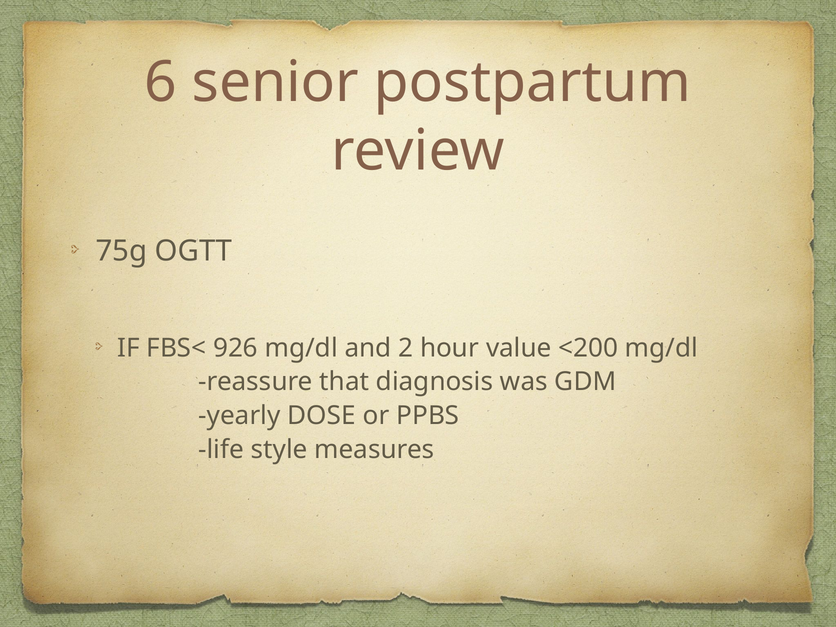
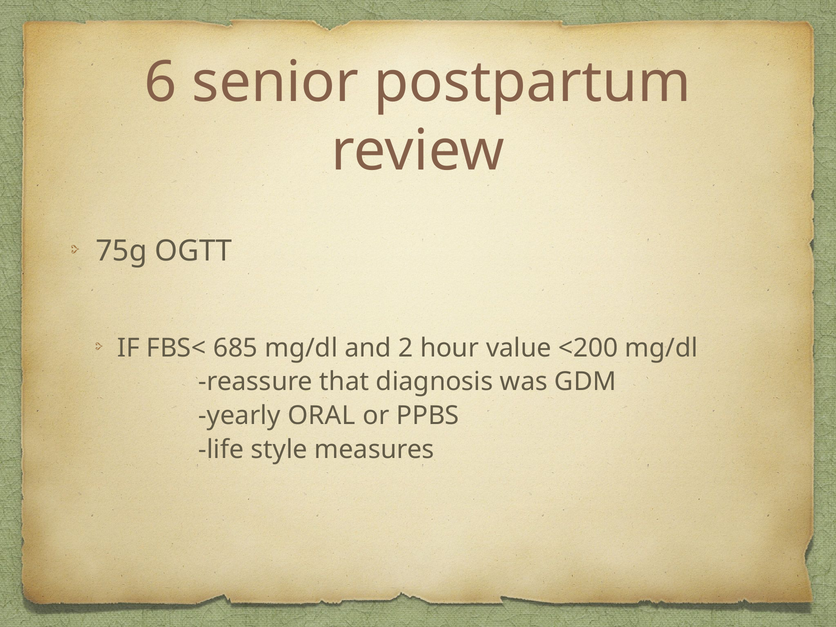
926: 926 -> 685
DOSE: DOSE -> ORAL
